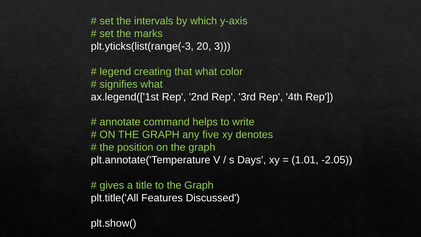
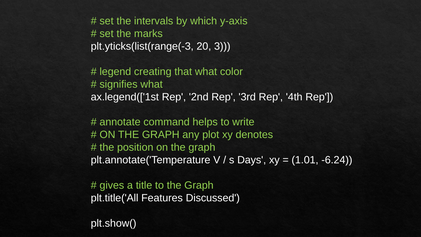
five: five -> plot
-2.05: -2.05 -> -6.24
